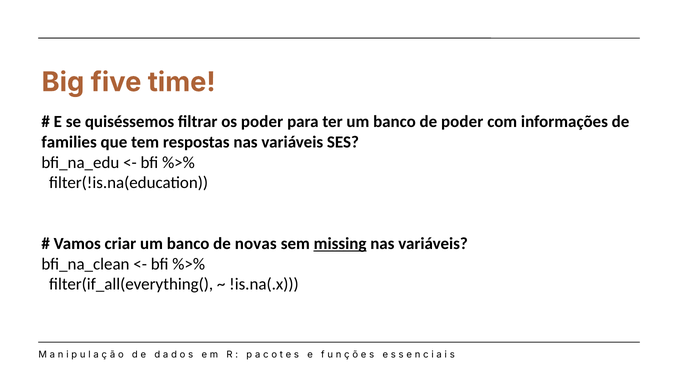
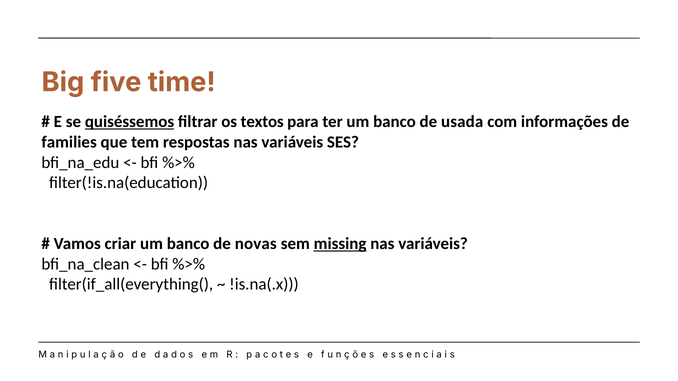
quiséssemos underline: none -> present
os poder: poder -> textos
de poder: poder -> usada
